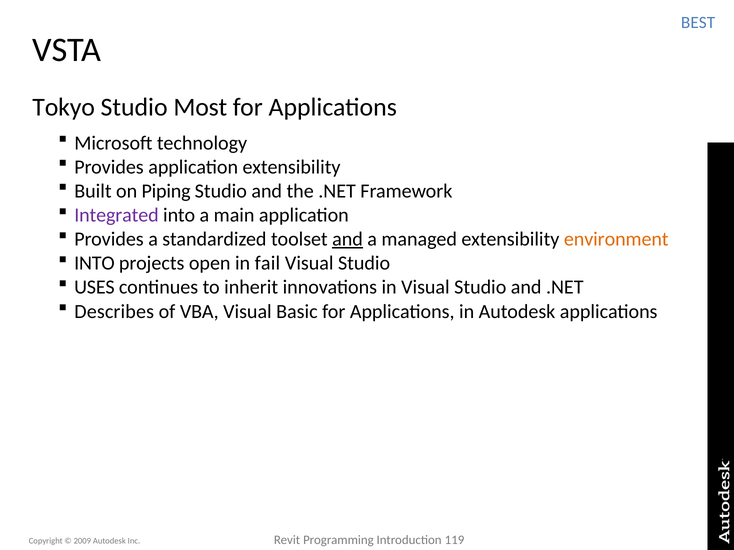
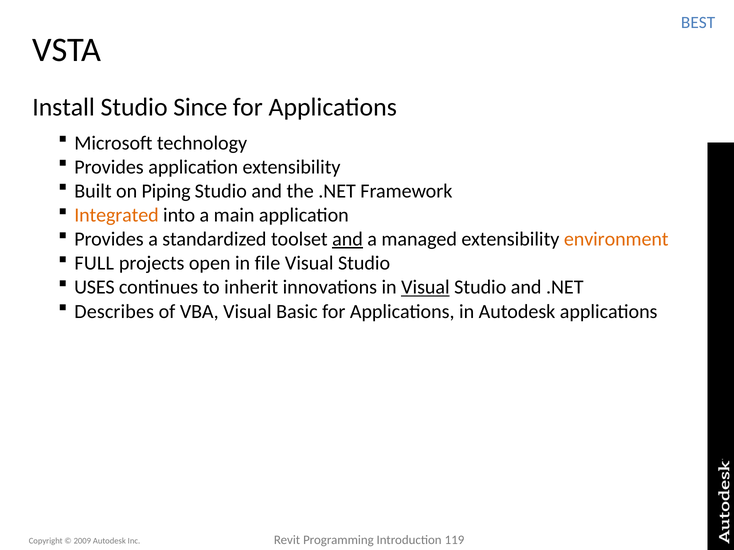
Tokyo: Tokyo -> Install
Most: Most -> Since
Integrated colour: purple -> orange
INTO at (94, 264): INTO -> FULL
fail: fail -> file
Visual at (425, 288) underline: none -> present
